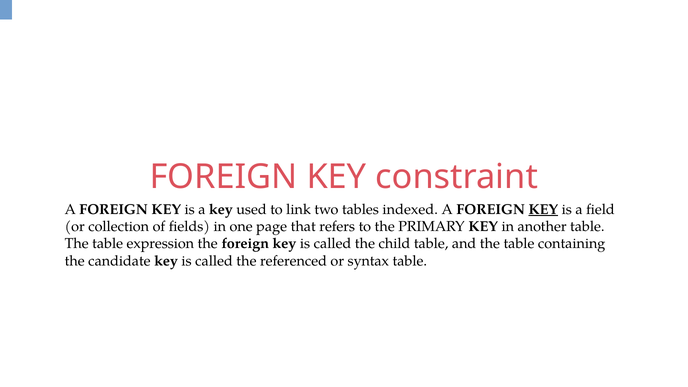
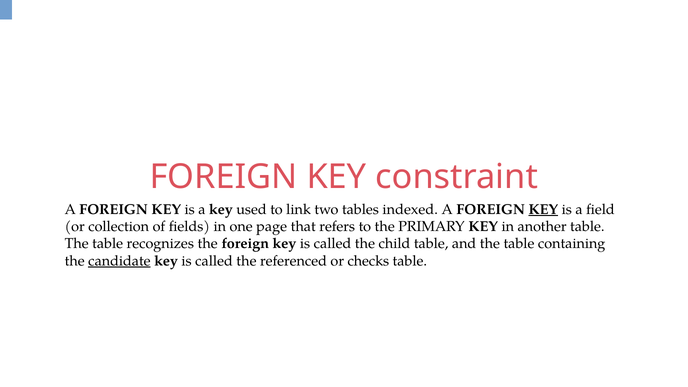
expression: expression -> recognizes
candidate underline: none -> present
syntax: syntax -> checks
